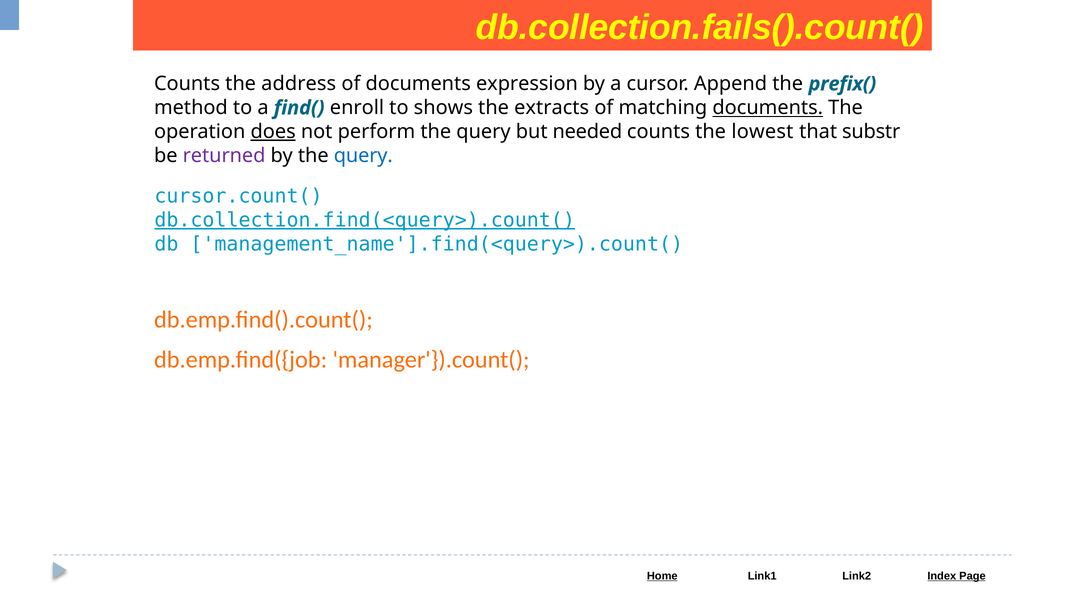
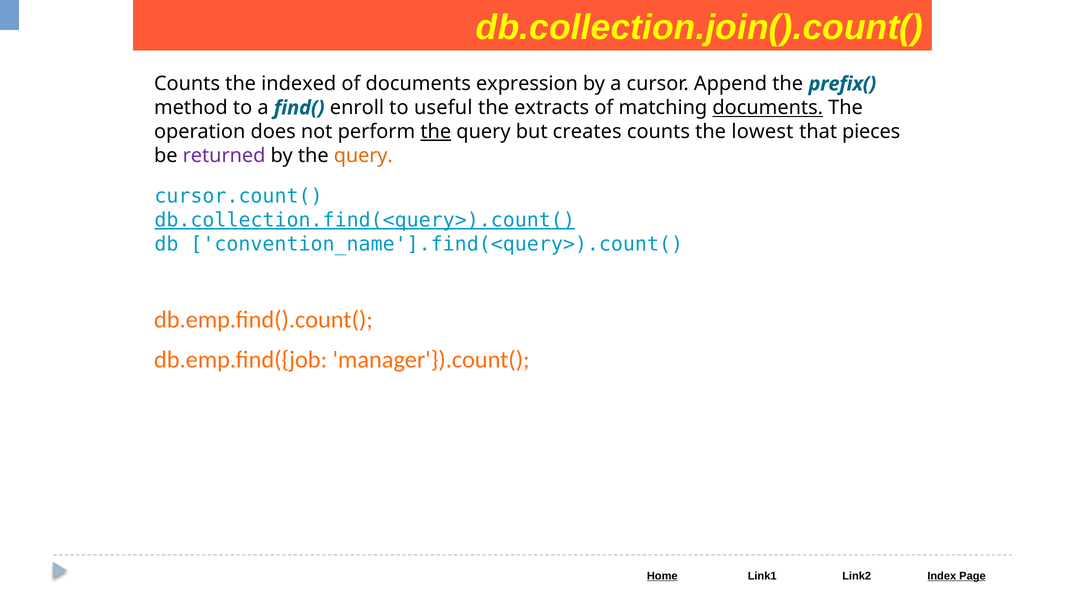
db.collection.fails().count(: db.collection.fails().count( -> db.collection.join().count(
address: address -> indexed
shows: shows -> useful
does underline: present -> none
the at (436, 132) underline: none -> present
needed: needed -> creates
substr: substr -> pieces
query at (363, 156) colour: blue -> orange
management_name'].find(<query>).count(: management_name'].find(<query>).count( -> convention_name'].find(<query>).count(
